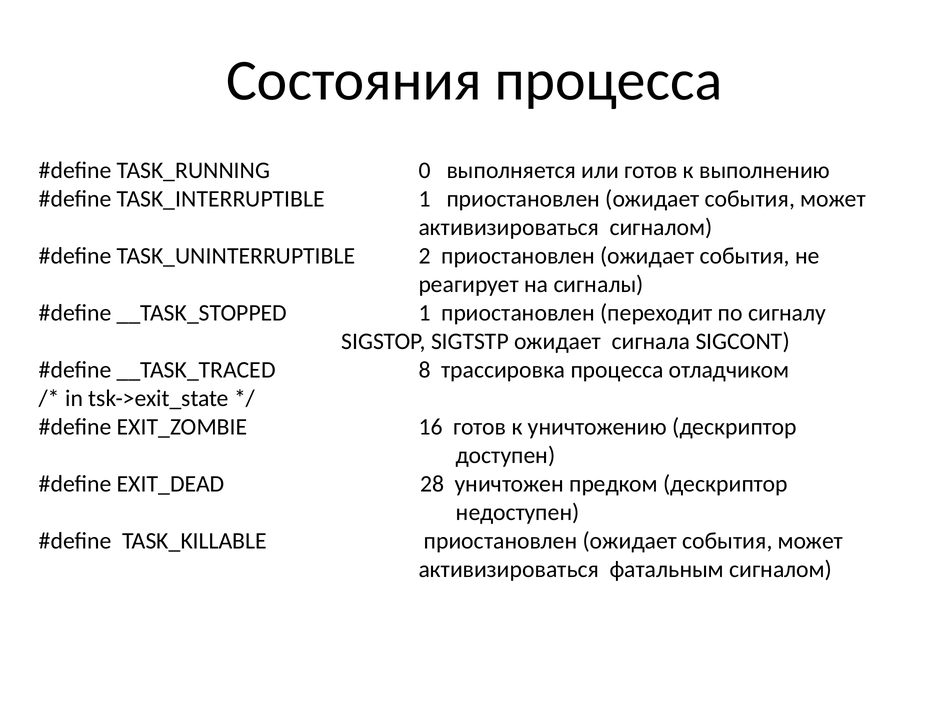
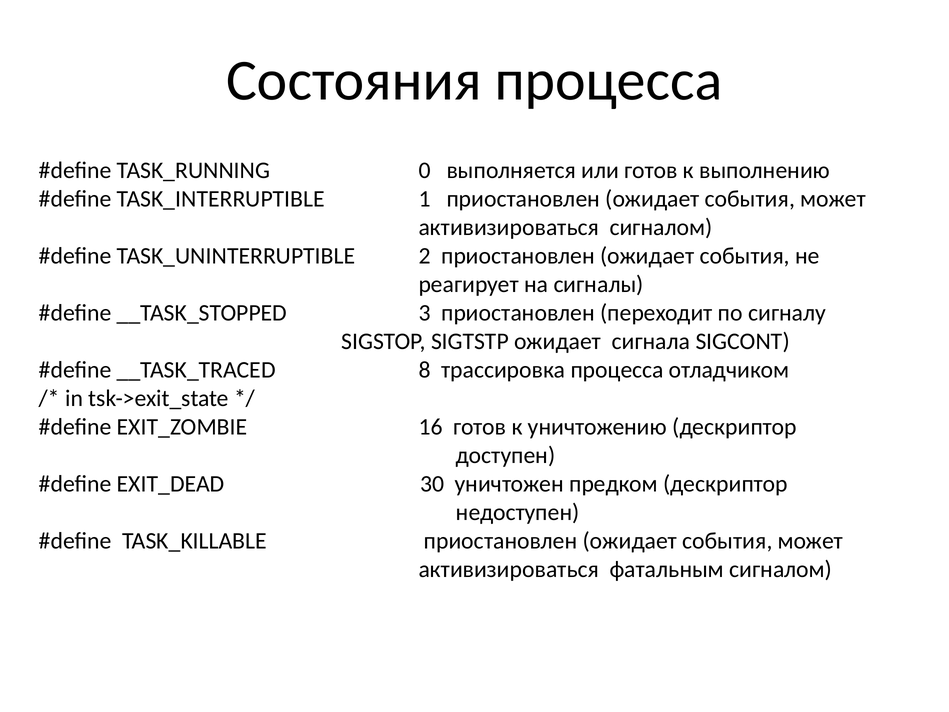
__TASK_STOPPED 1: 1 -> 3
28: 28 -> 30
